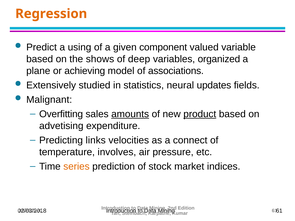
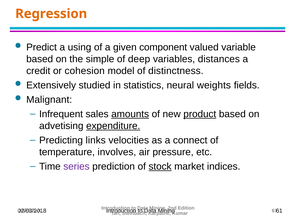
shows: shows -> simple
organized: organized -> distances
plane: plane -> credit
achieving: achieving -> cohesion
associations: associations -> distinctness
updates: updates -> weights
Overfitting: Overfitting -> Infrequent
expenditure underline: none -> present
series colour: orange -> purple
stock underline: none -> present
